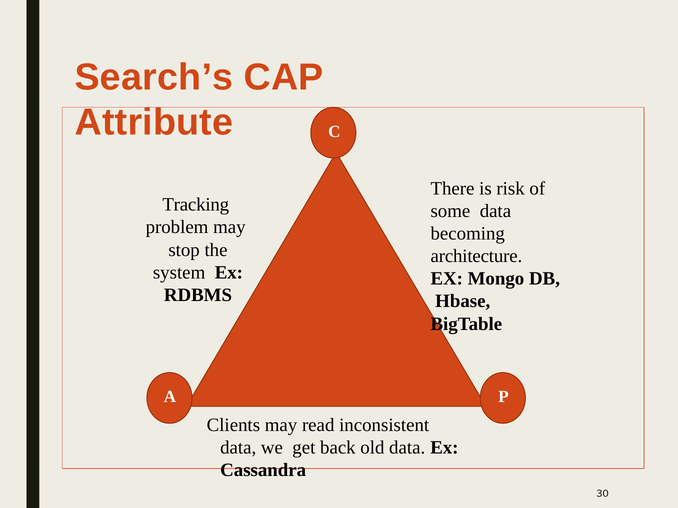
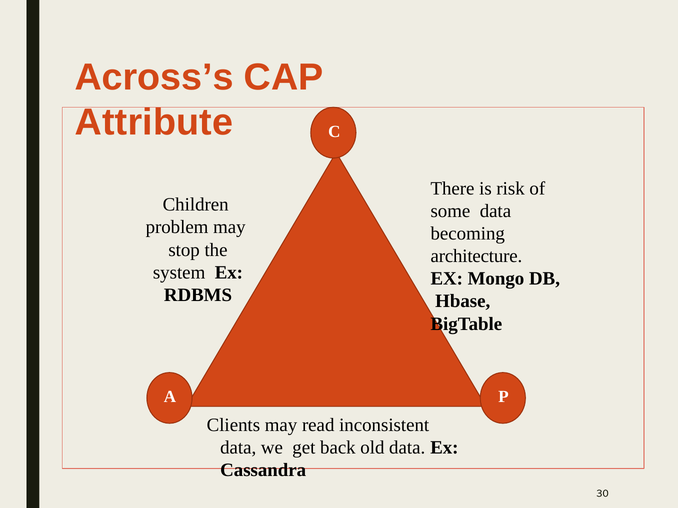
Search’s: Search’s -> Across’s
Tracking: Tracking -> Children
